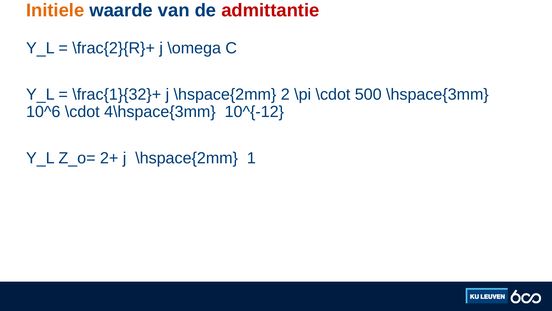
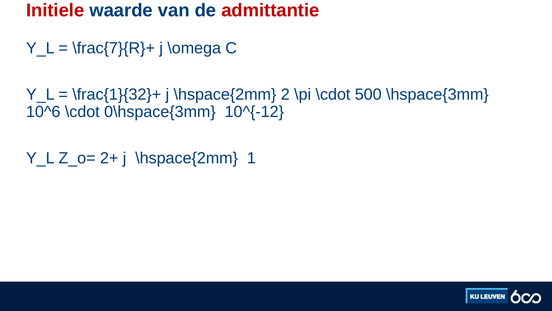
Initiele colour: orange -> red
\frac{2}{R}+: \frac{2}{R}+ -> \frac{7}{R}+
4\hspace{3mm: 4\hspace{3mm -> 0\hspace{3mm
